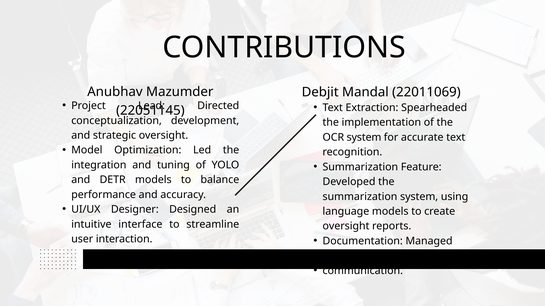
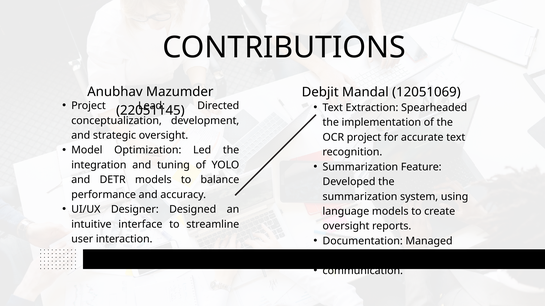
22011069: 22011069 -> 12051069
OCR system: system -> project
